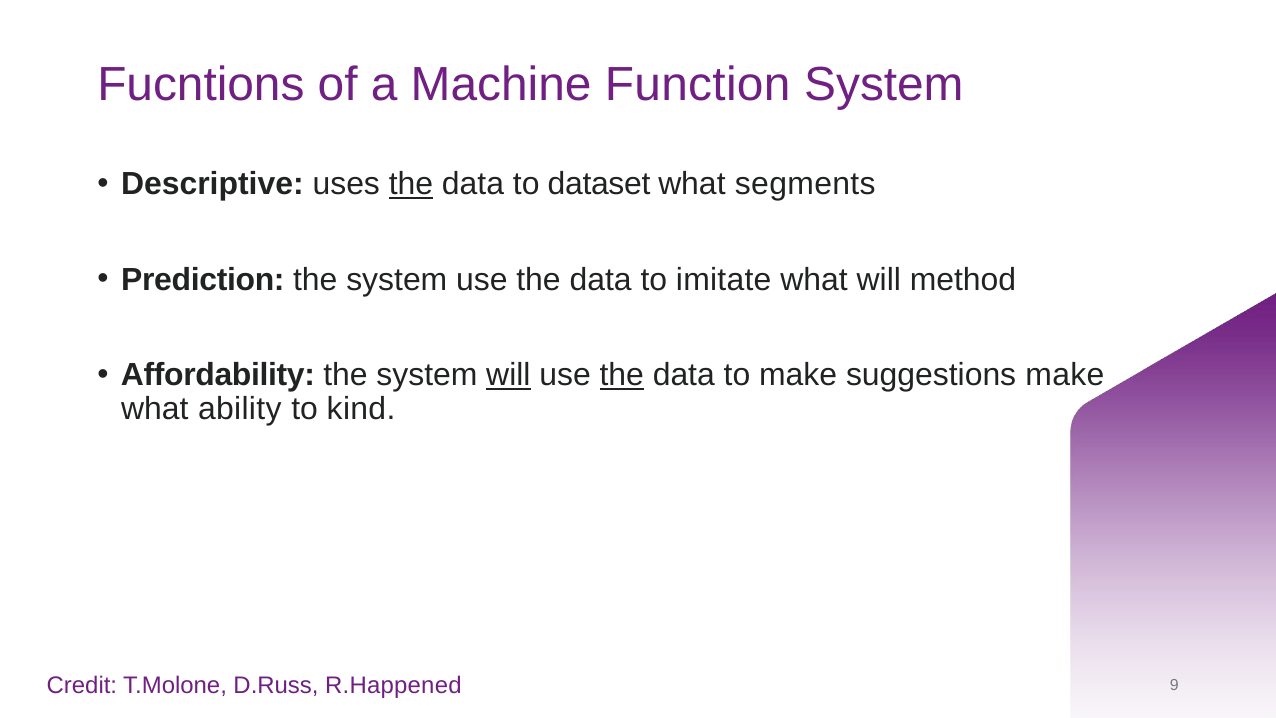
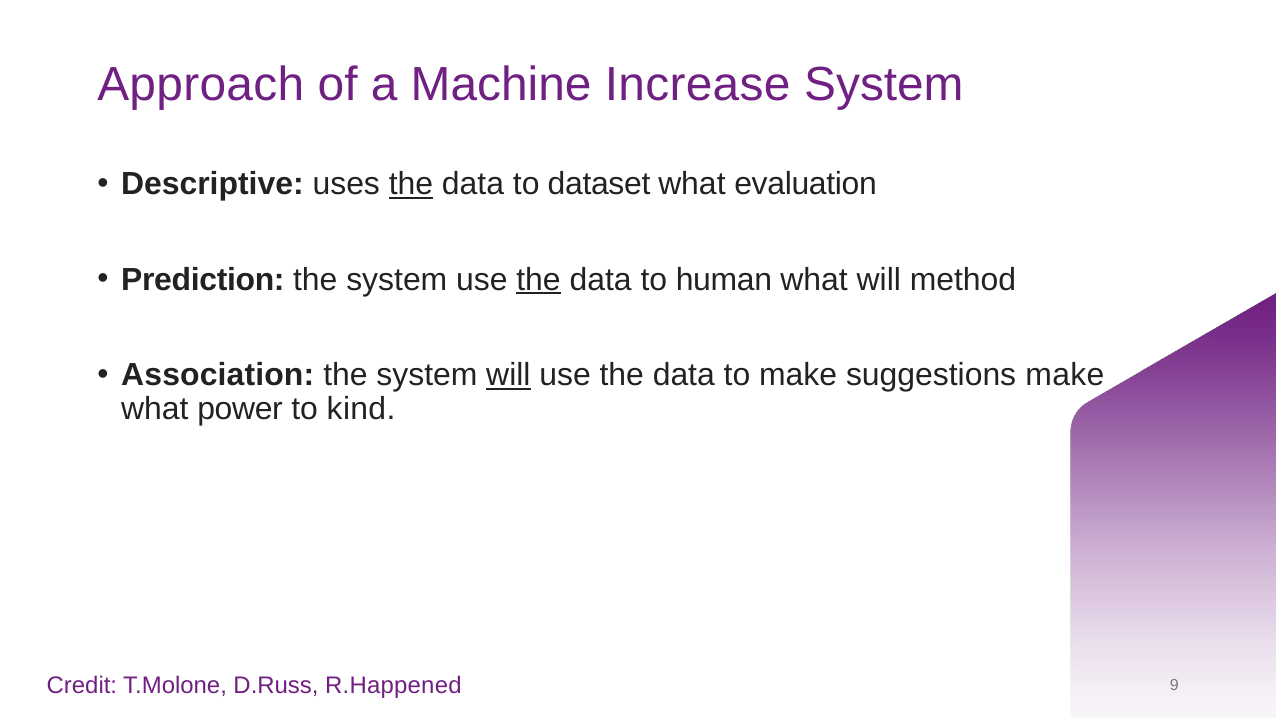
Fucntions: Fucntions -> Approach
Function: Function -> Increase
segments: segments -> evaluation
the at (539, 279) underline: none -> present
imitate: imitate -> human
Affordability: Affordability -> Association
the at (622, 375) underline: present -> none
ability: ability -> power
